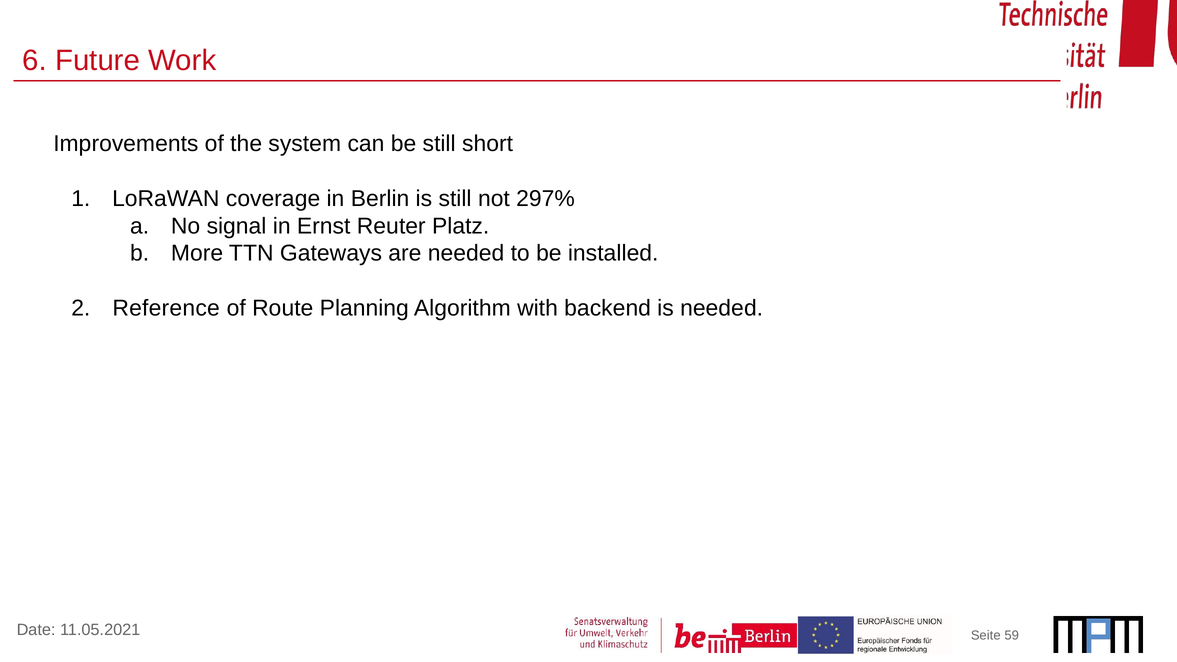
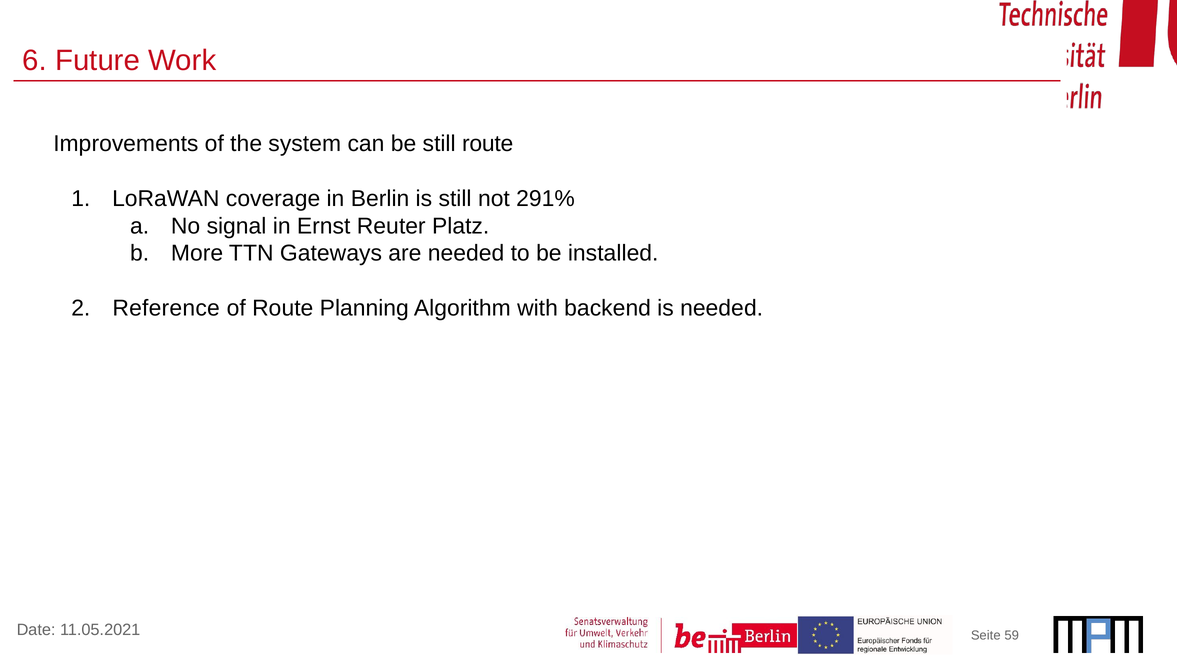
still short: short -> route
297%: 297% -> 291%
